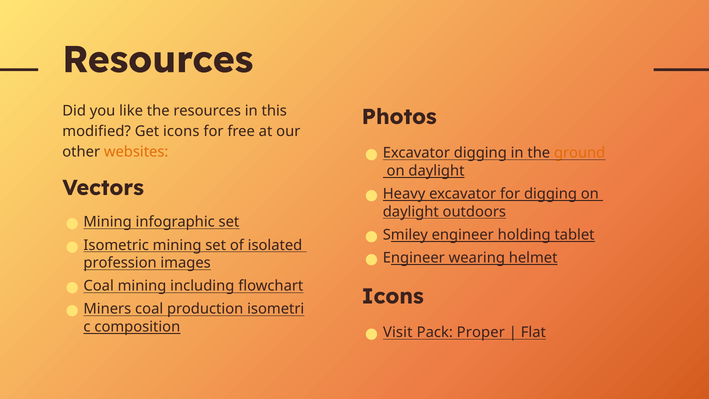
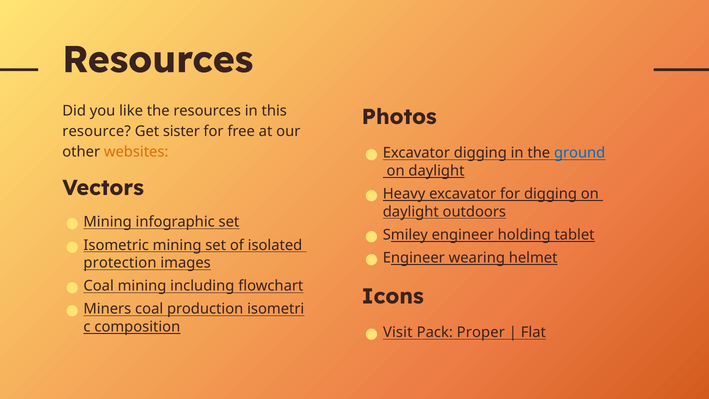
modified: modified -> resource
Get icons: icons -> sister
ground colour: orange -> blue
profession: profession -> protection
